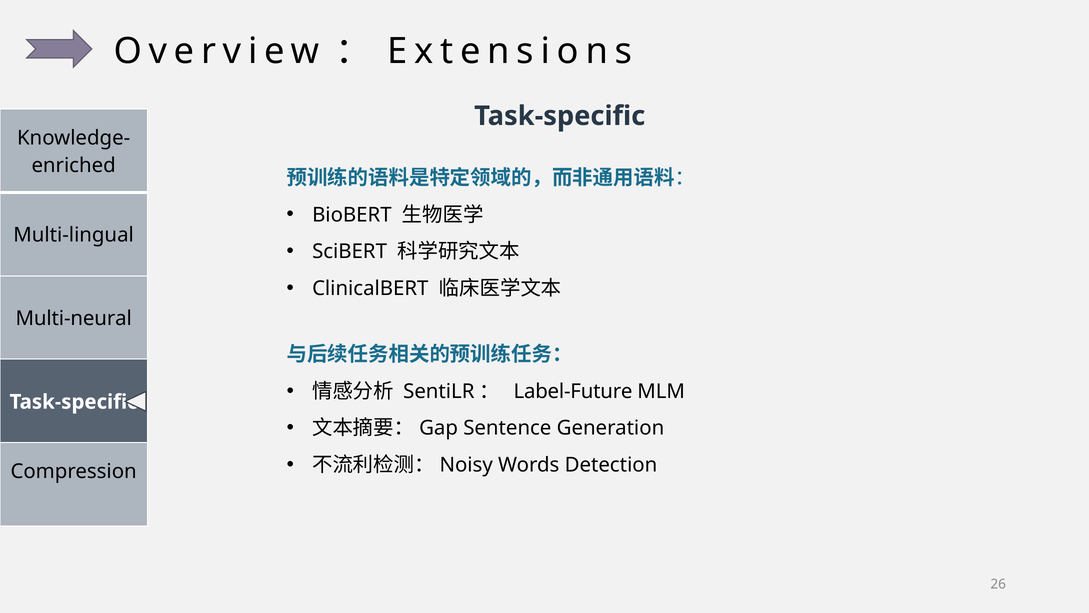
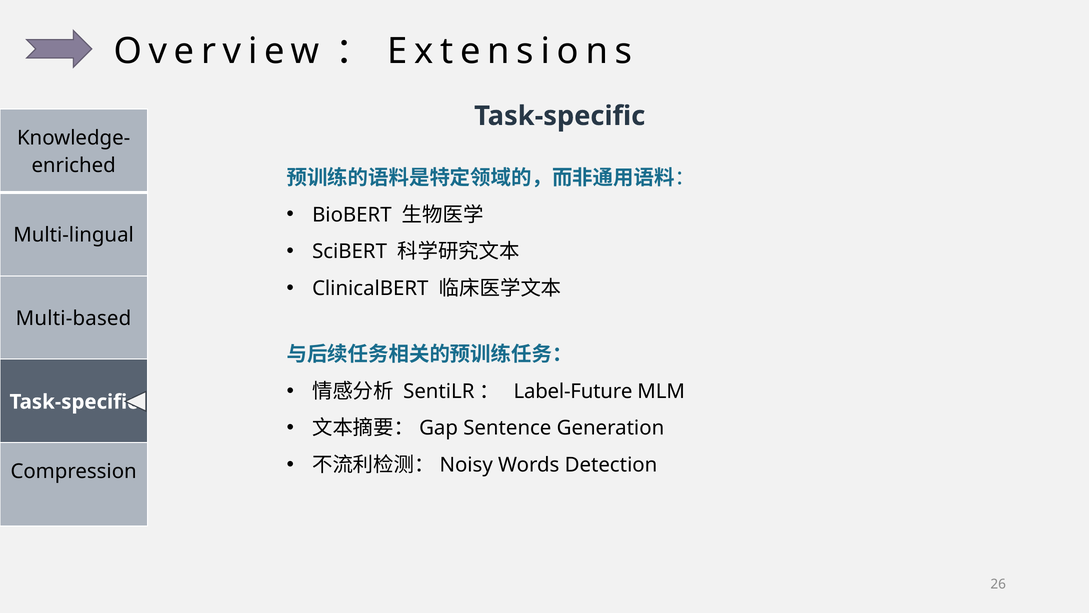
Multi-neural: Multi-neural -> Multi-based
